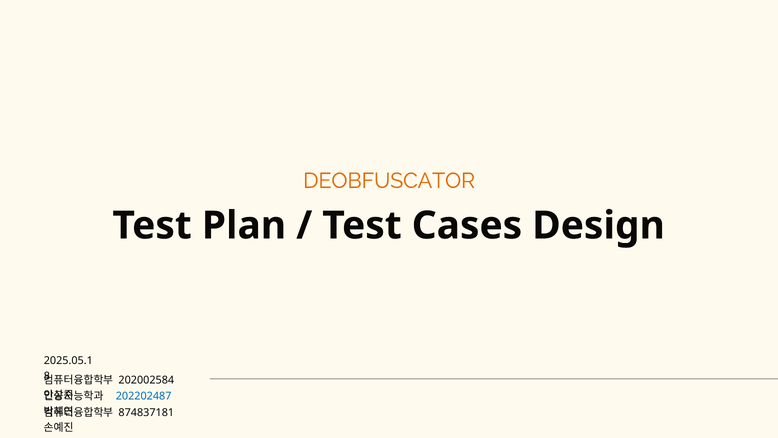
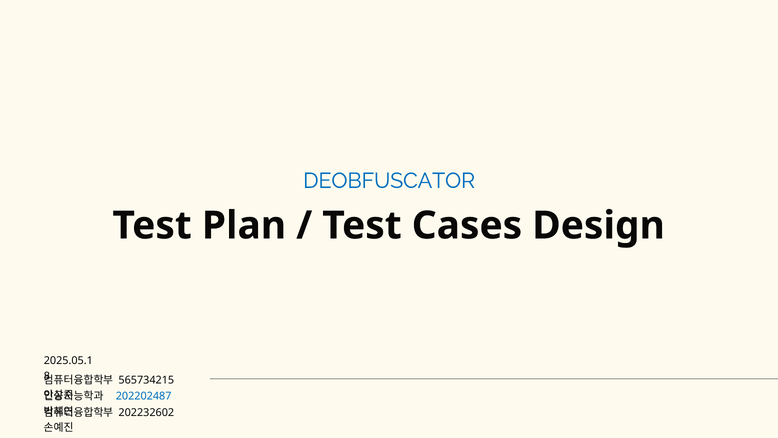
DEOBFUSCATOR colour: orange -> blue
202002584: 202002584 -> 565734215
874837181: 874837181 -> 202232602
